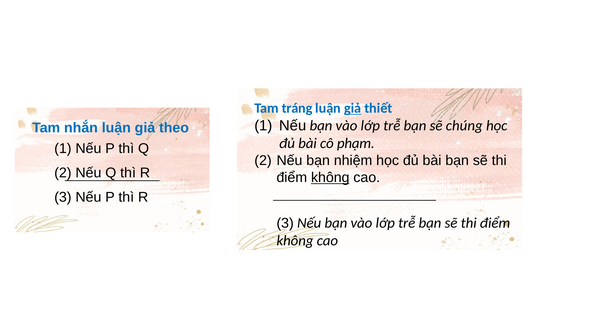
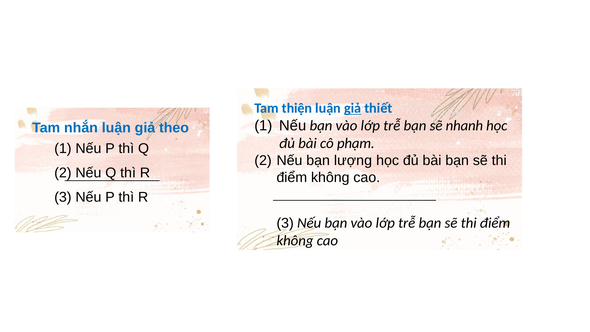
tráng: tráng -> thiện
chúng: chúng -> nhanh
nhiệm: nhiệm -> lượng
không at (330, 178) underline: present -> none
